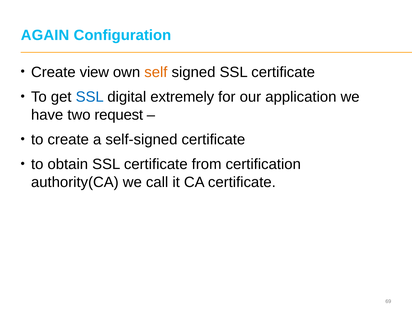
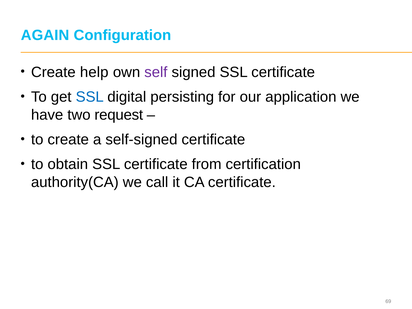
view: view -> help
self colour: orange -> purple
extremely: extremely -> persisting
